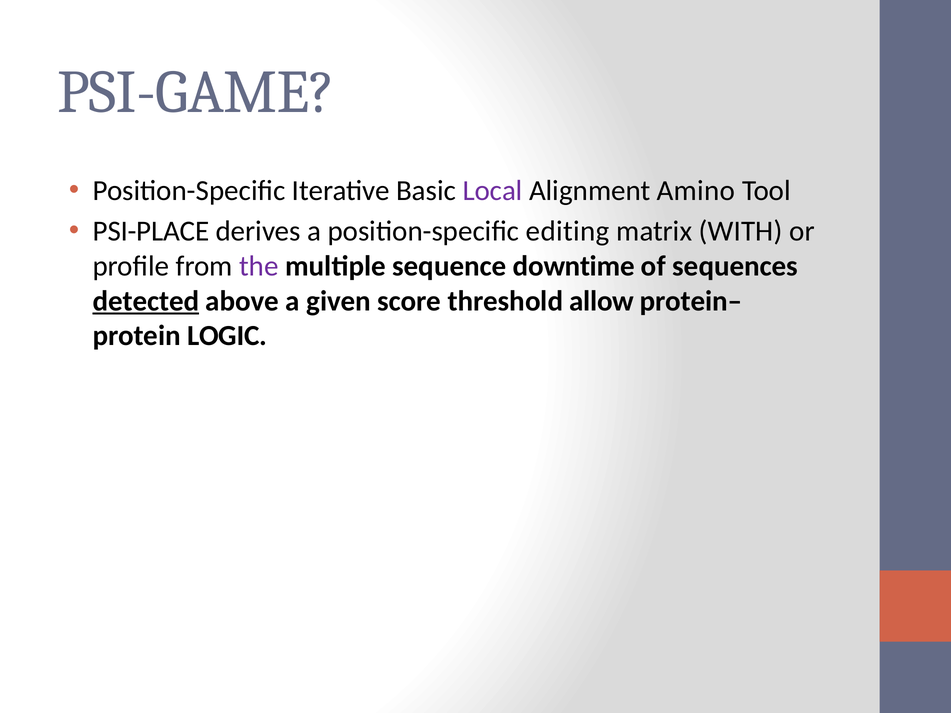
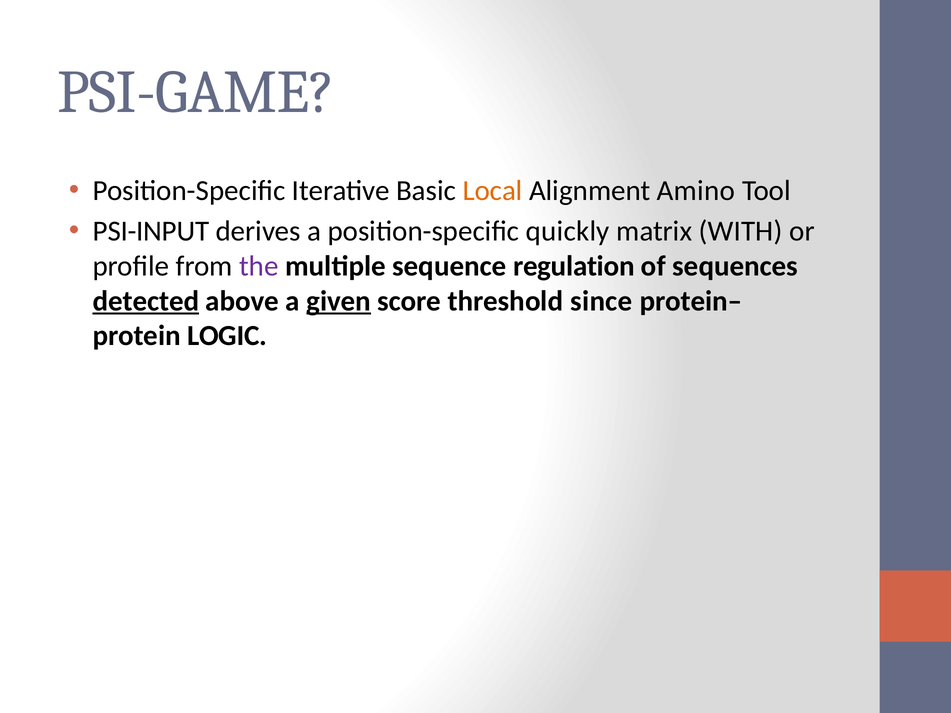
Local colour: purple -> orange
PSI-PLACE: PSI-PLACE -> PSI-INPUT
editing: editing -> quickly
downtime: downtime -> regulation
given underline: none -> present
allow: allow -> since
